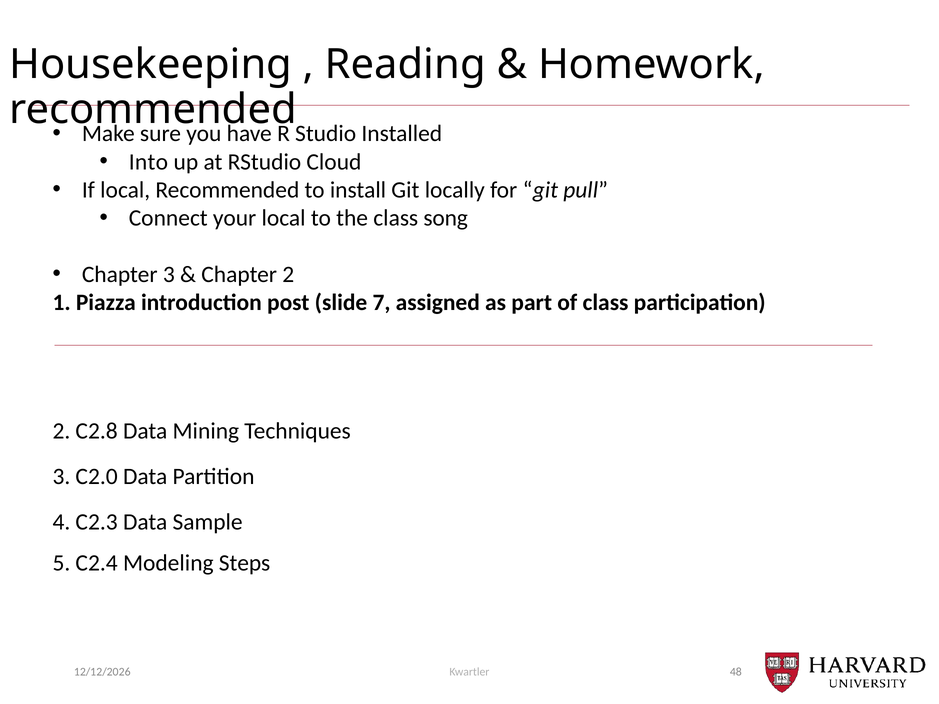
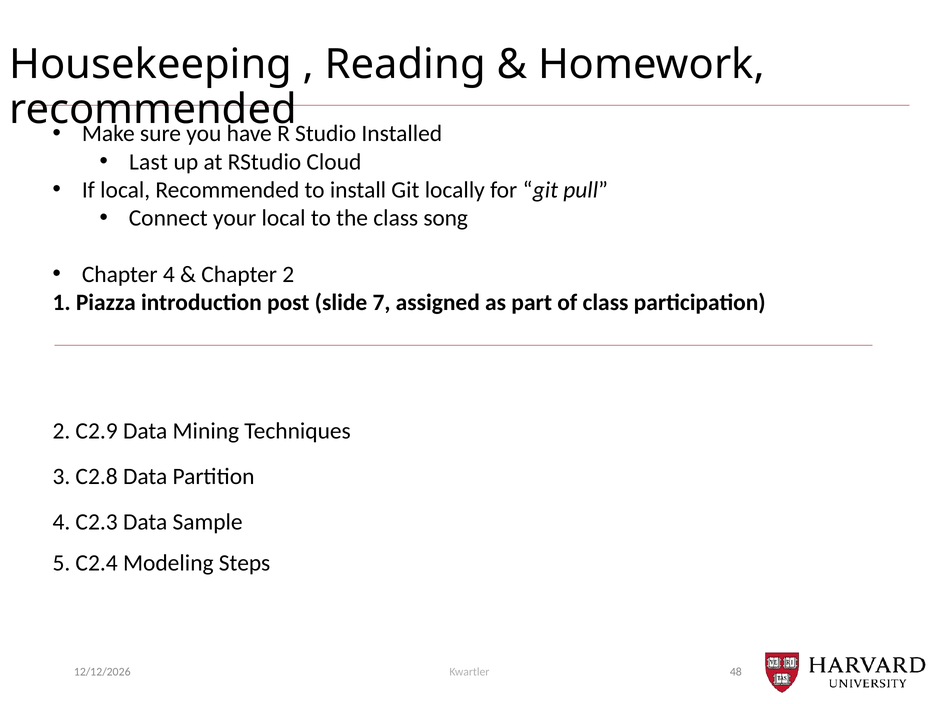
Into: Into -> Last
Chapter 3: 3 -> 4
C2.8: C2.8 -> C2.9
C2.0: C2.0 -> C2.8
